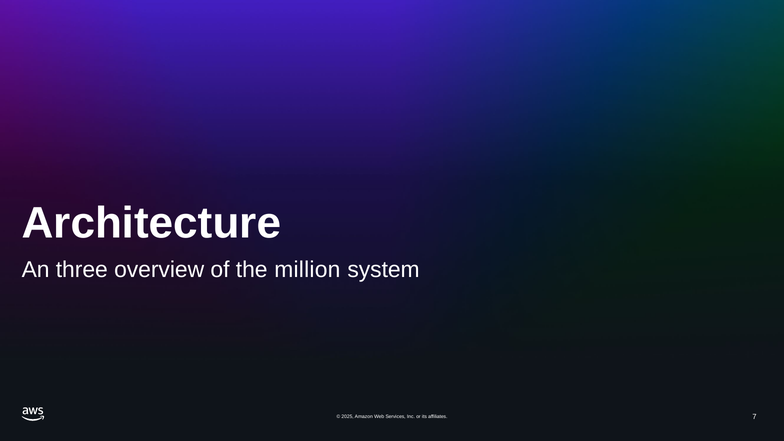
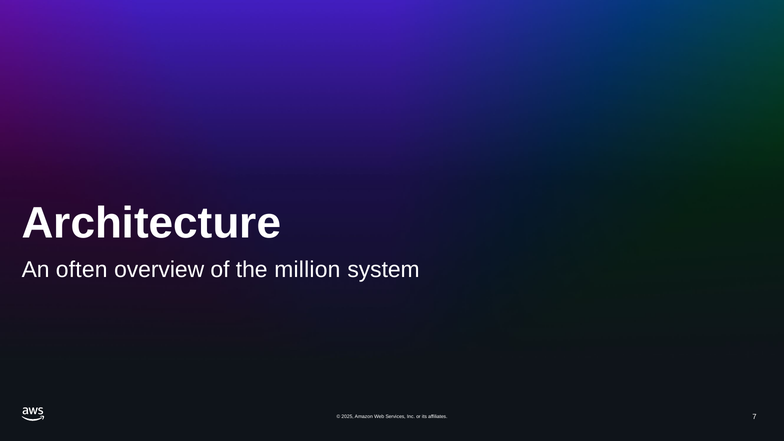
three: three -> often
